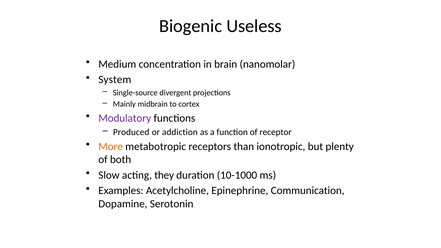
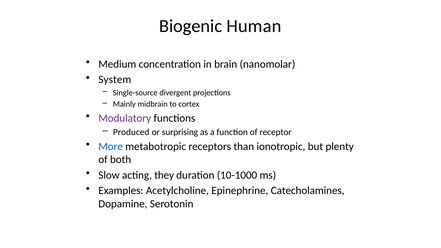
Useless: Useless -> Human
addiction: addiction -> surprising
More colour: orange -> blue
Communication: Communication -> Catecholamines
